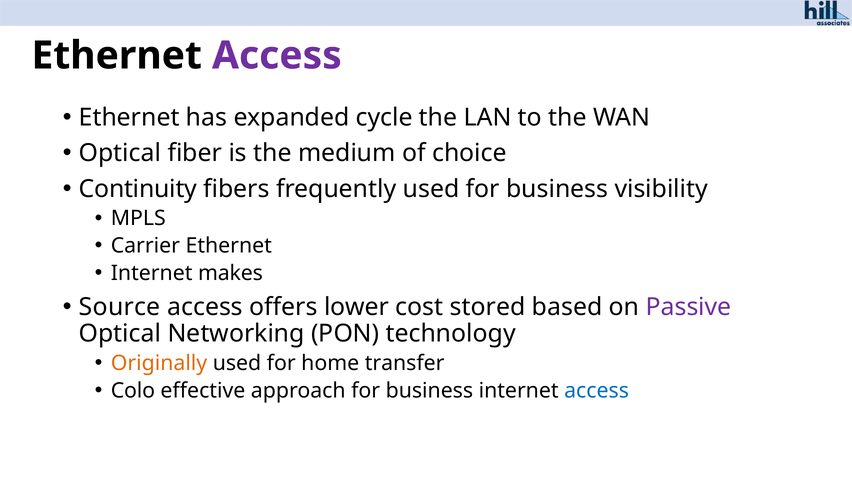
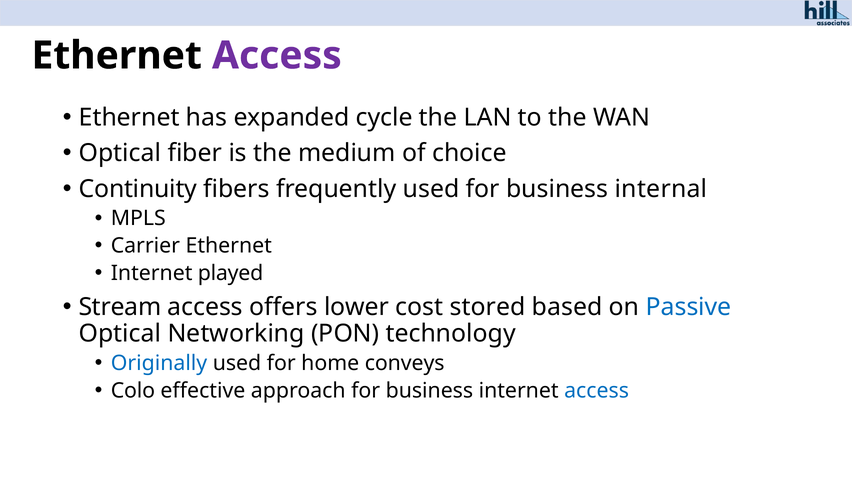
visibility: visibility -> internal
makes: makes -> played
Source: Source -> Stream
Passive colour: purple -> blue
Originally colour: orange -> blue
transfer: transfer -> conveys
